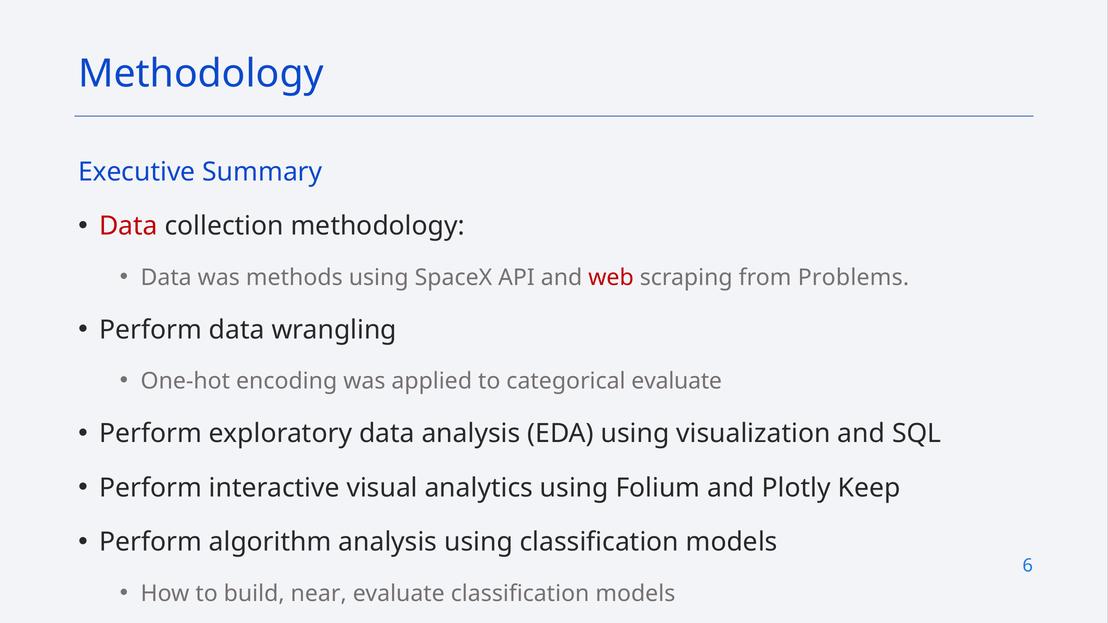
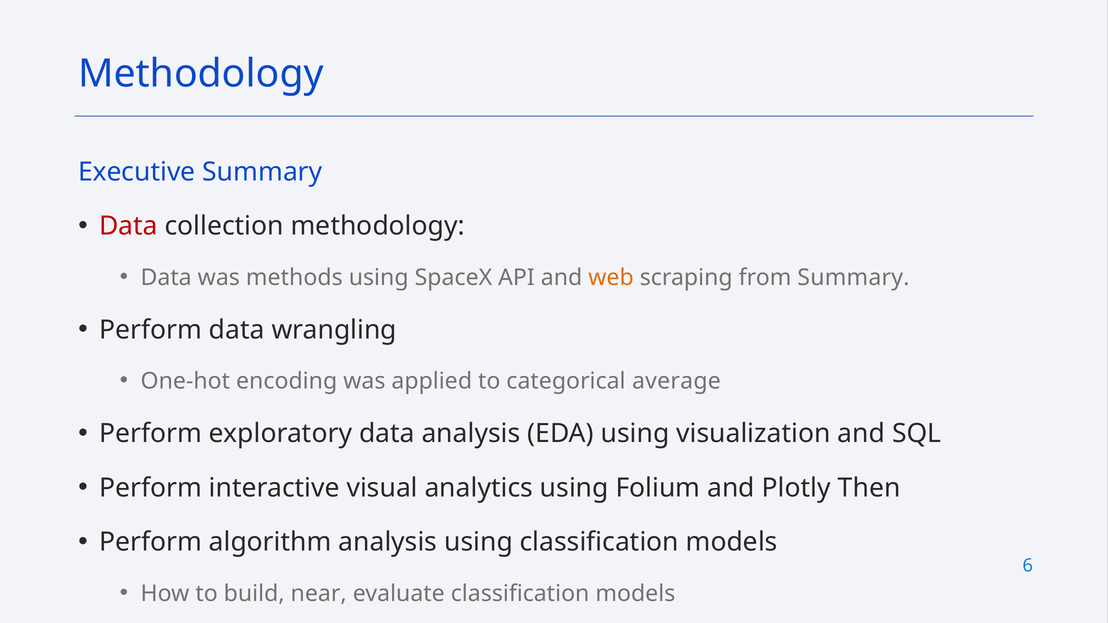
web colour: red -> orange
from Problems: Problems -> Summary
categorical evaluate: evaluate -> average
Keep: Keep -> Then
